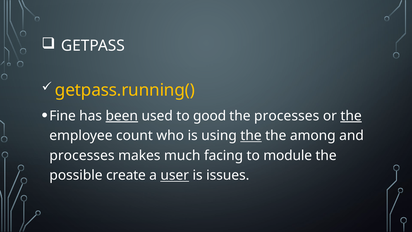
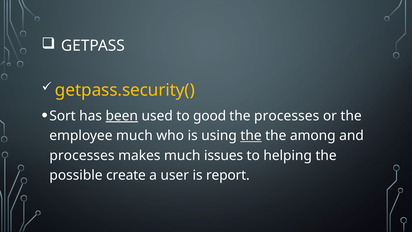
getpass.running(: getpass.running( -> getpass.security(
Fine: Fine -> Sort
the at (351, 116) underline: present -> none
employee count: count -> much
facing: facing -> issues
module: module -> helping
user underline: present -> none
issues: issues -> report
